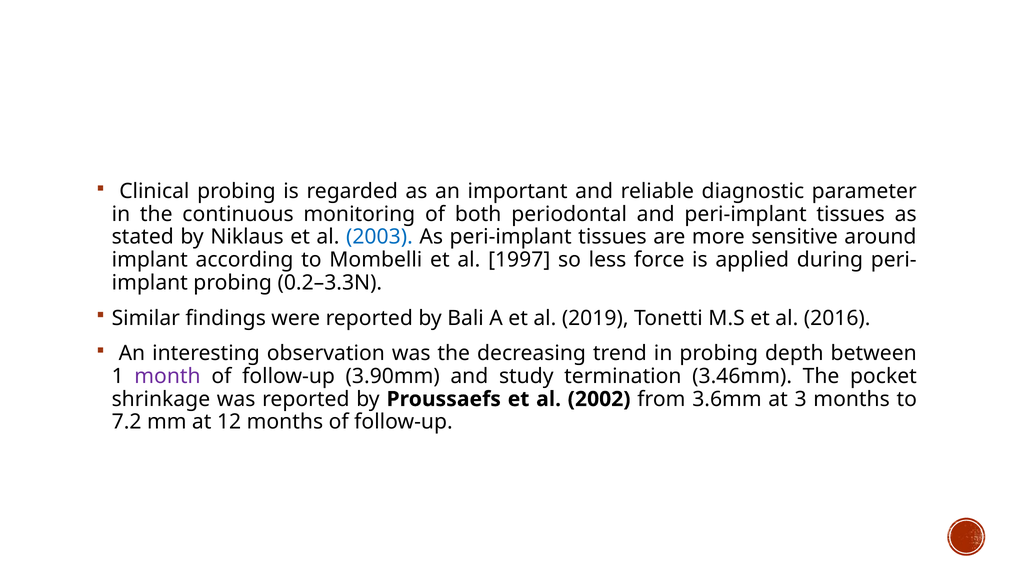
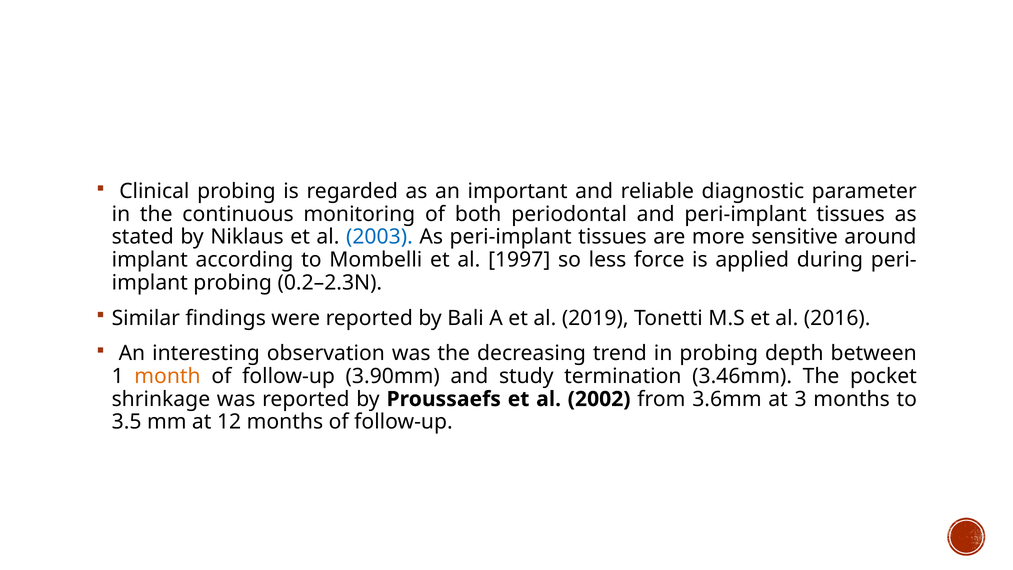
0.2–3.3N: 0.2–3.3N -> 0.2–2.3N
month colour: purple -> orange
7.2: 7.2 -> 3.5
